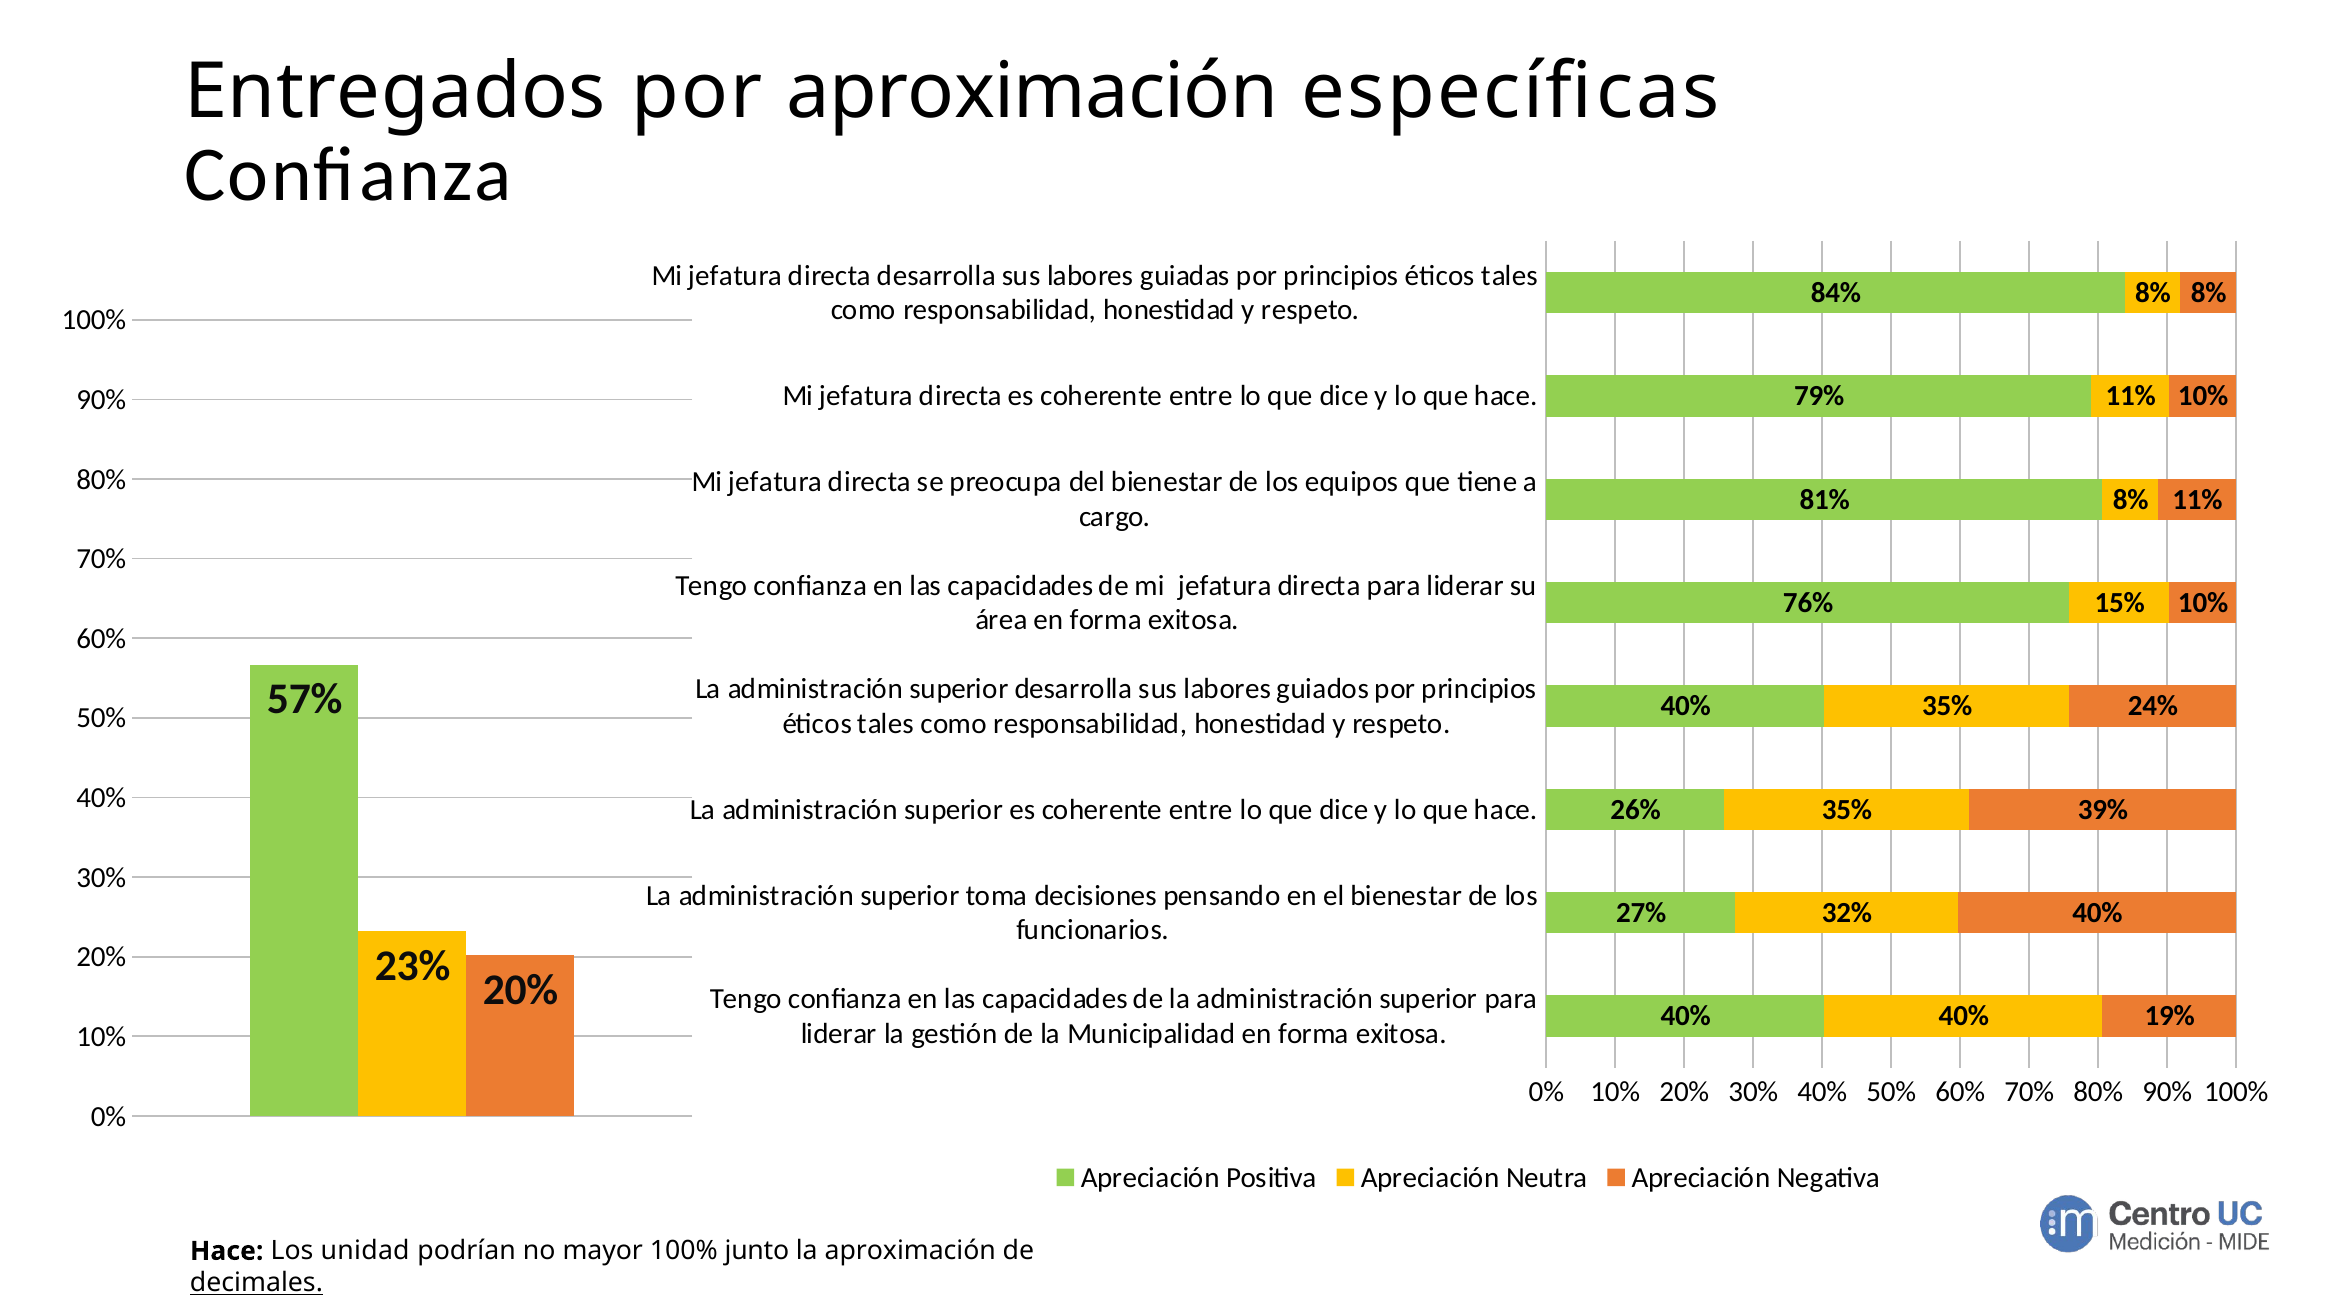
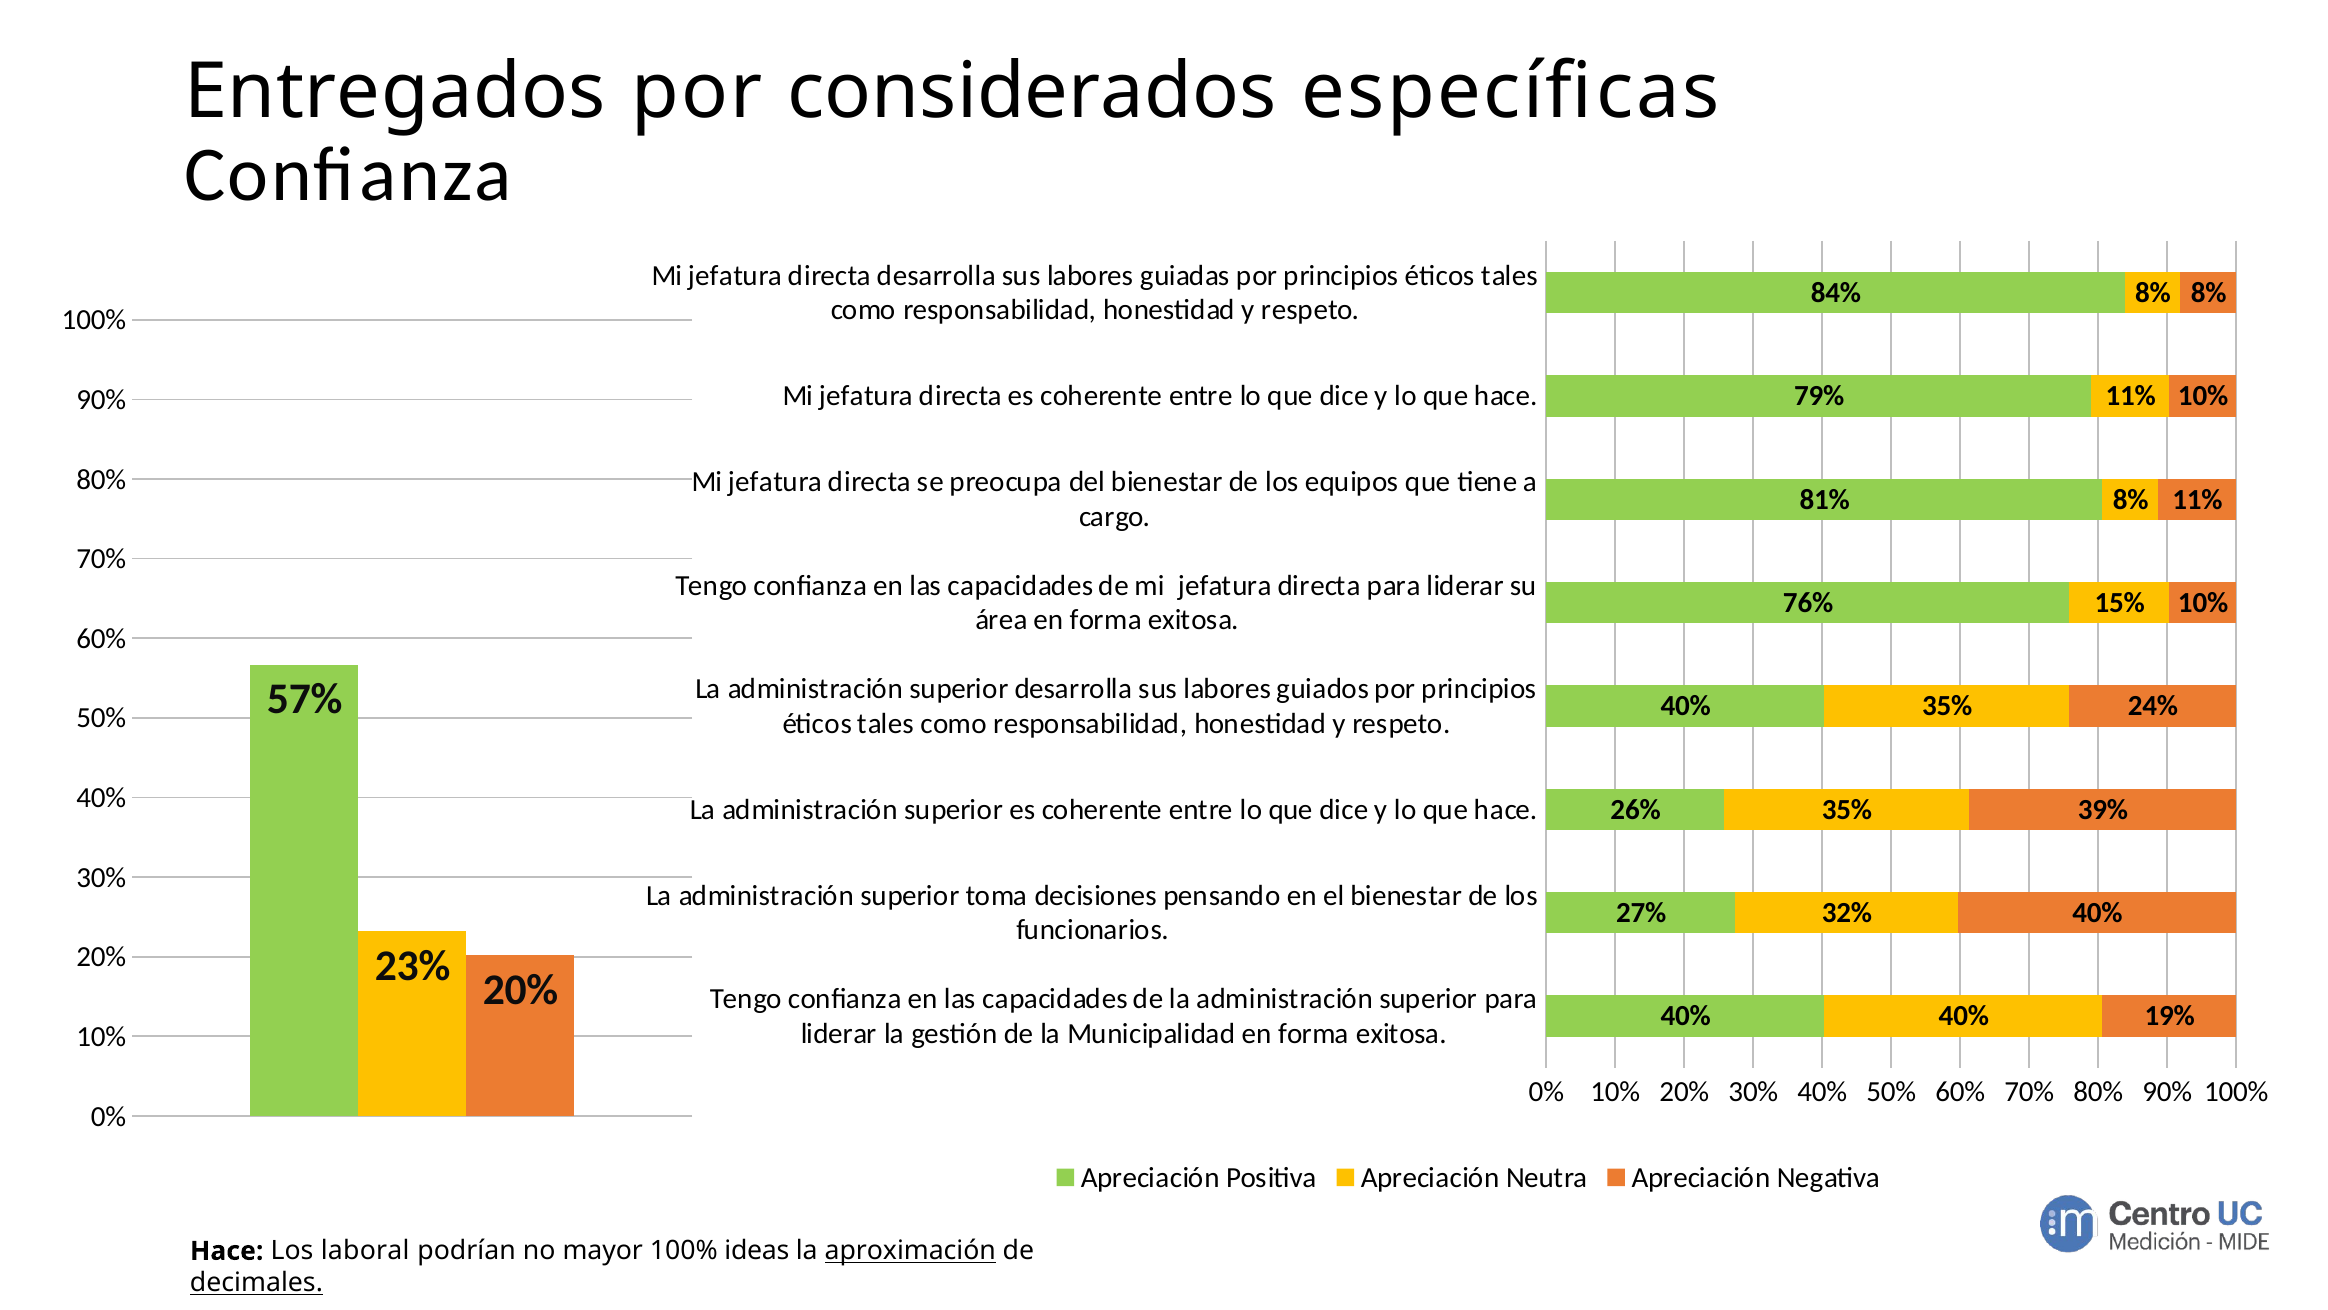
por aproximación: aproximación -> considerados
unidad: unidad -> laboral
junto: junto -> ideas
aproximación at (910, 1251) underline: none -> present
